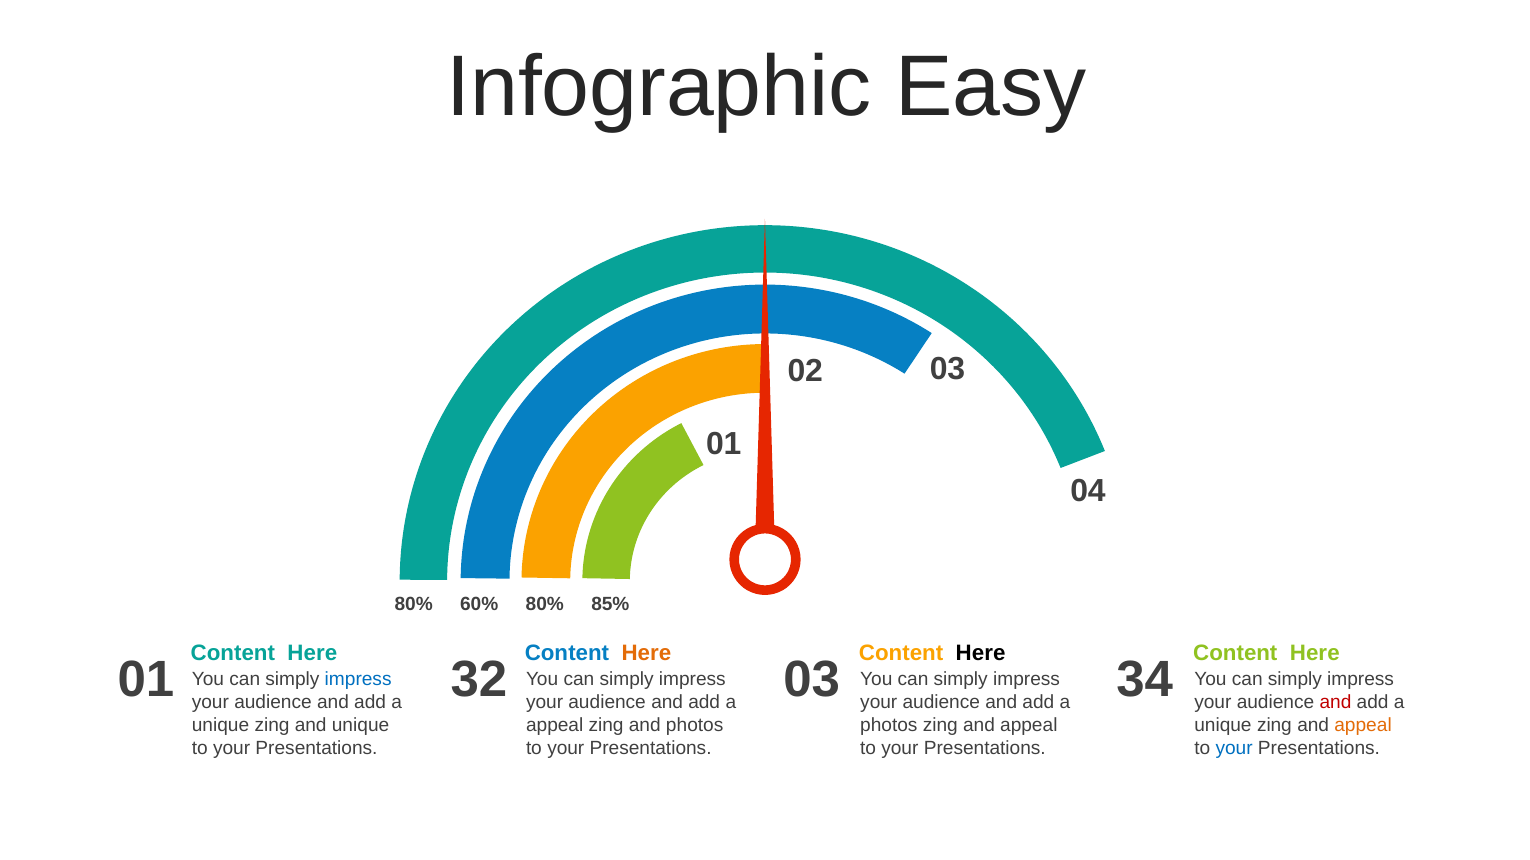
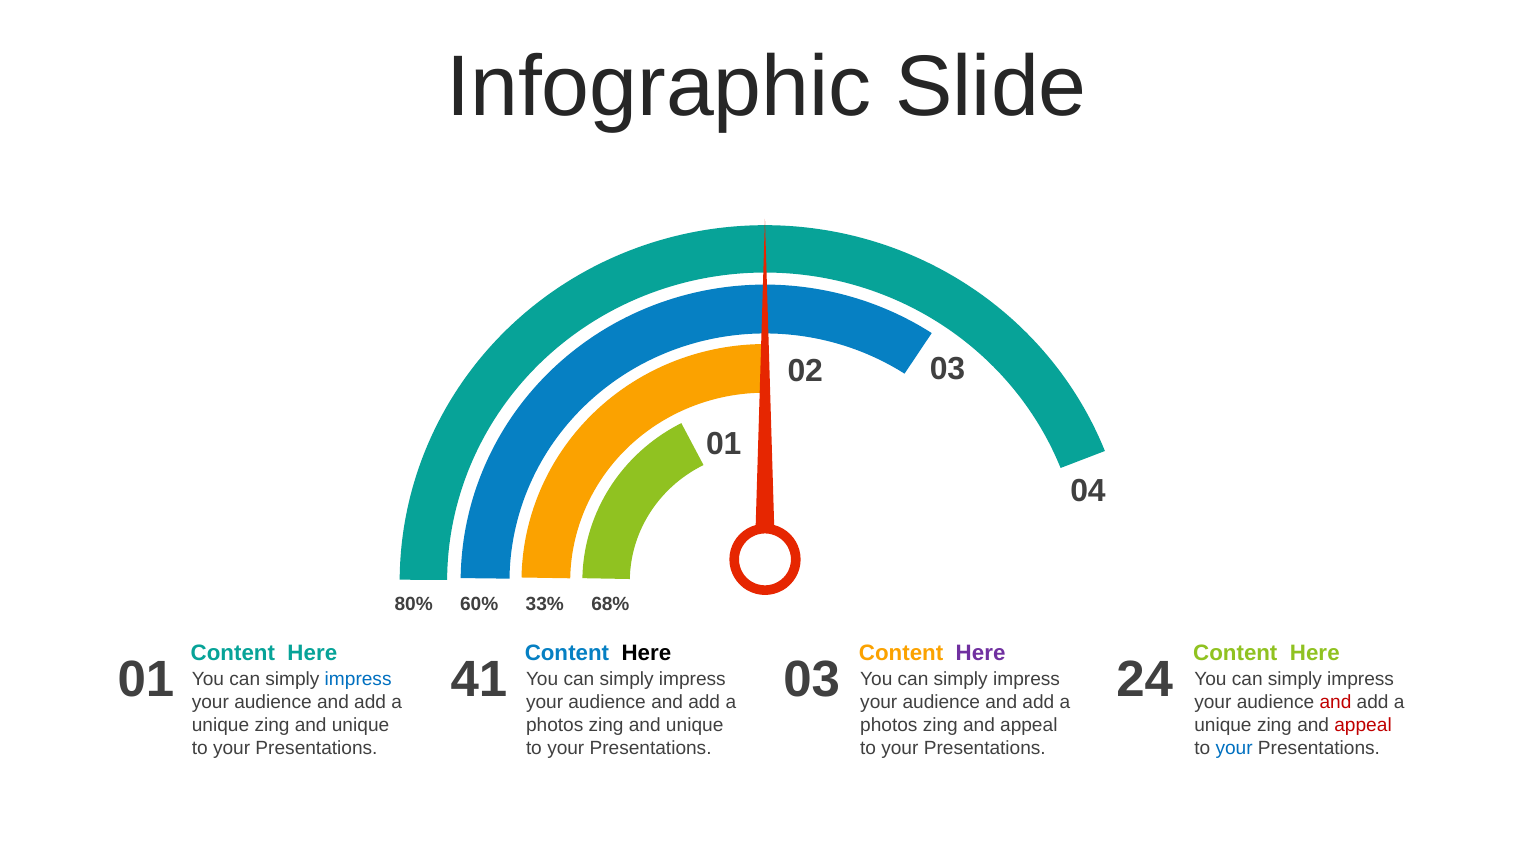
Easy: Easy -> Slide
80% 80%: 80% -> 33%
85%: 85% -> 68%
Here at (646, 654) colour: orange -> black
Here at (981, 654) colour: black -> purple
32: 32 -> 41
34: 34 -> 24
appeal at (555, 726): appeal -> photos
photos at (695, 726): photos -> unique
appeal at (1363, 726) colour: orange -> red
